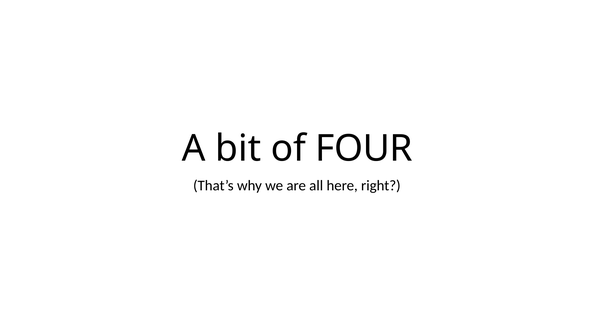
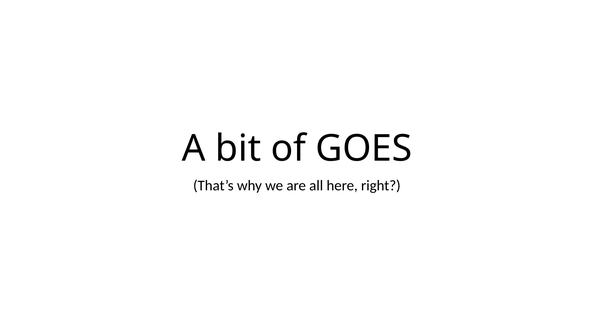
FOUR: FOUR -> GOES
